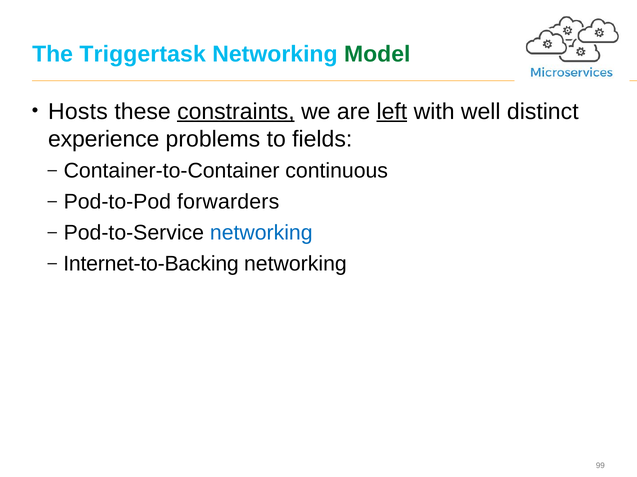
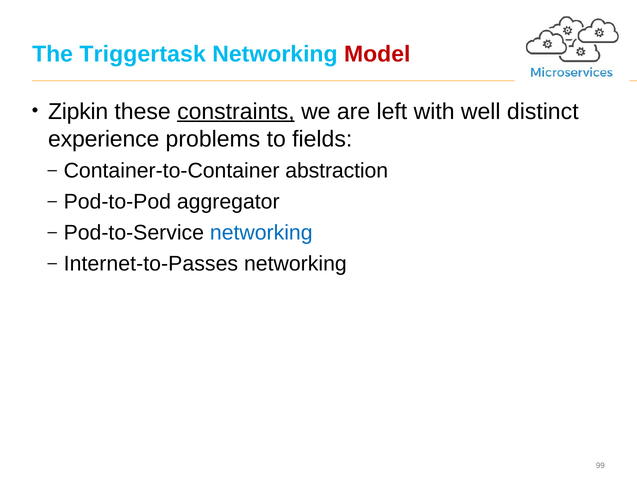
Model colour: green -> red
Hosts: Hosts -> Zipkin
left underline: present -> none
continuous: continuous -> abstraction
forwarders: forwarders -> aggregator
Internet-to-Backing: Internet-to-Backing -> Internet-to-Passes
